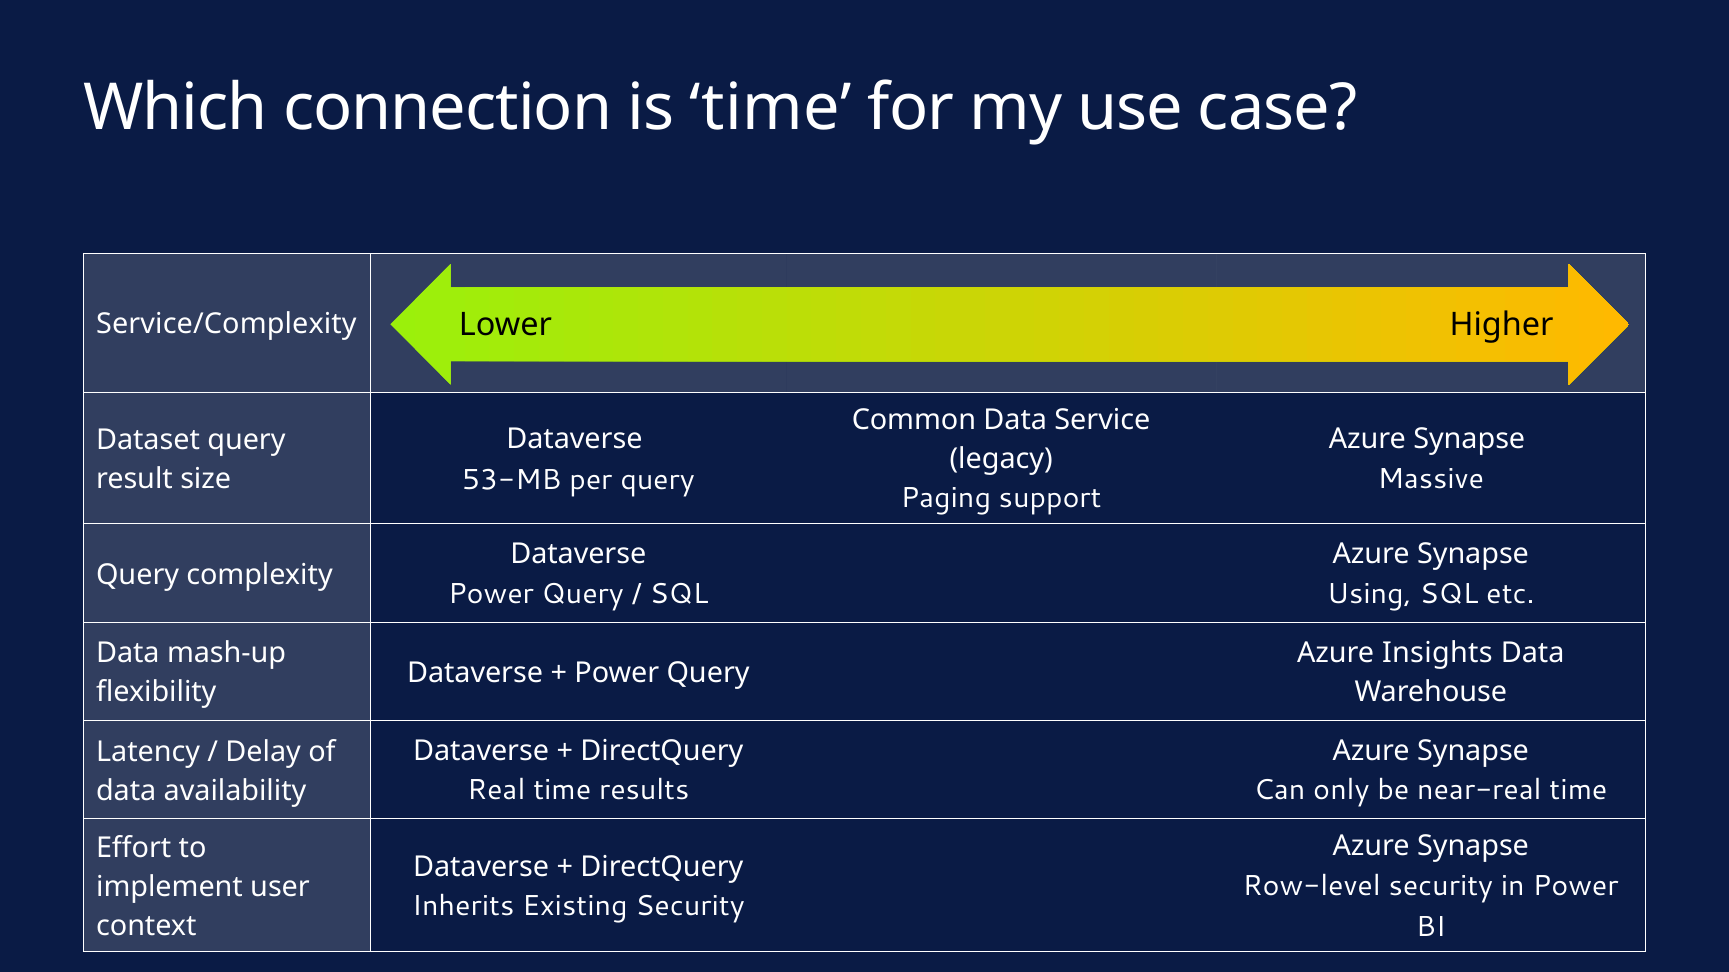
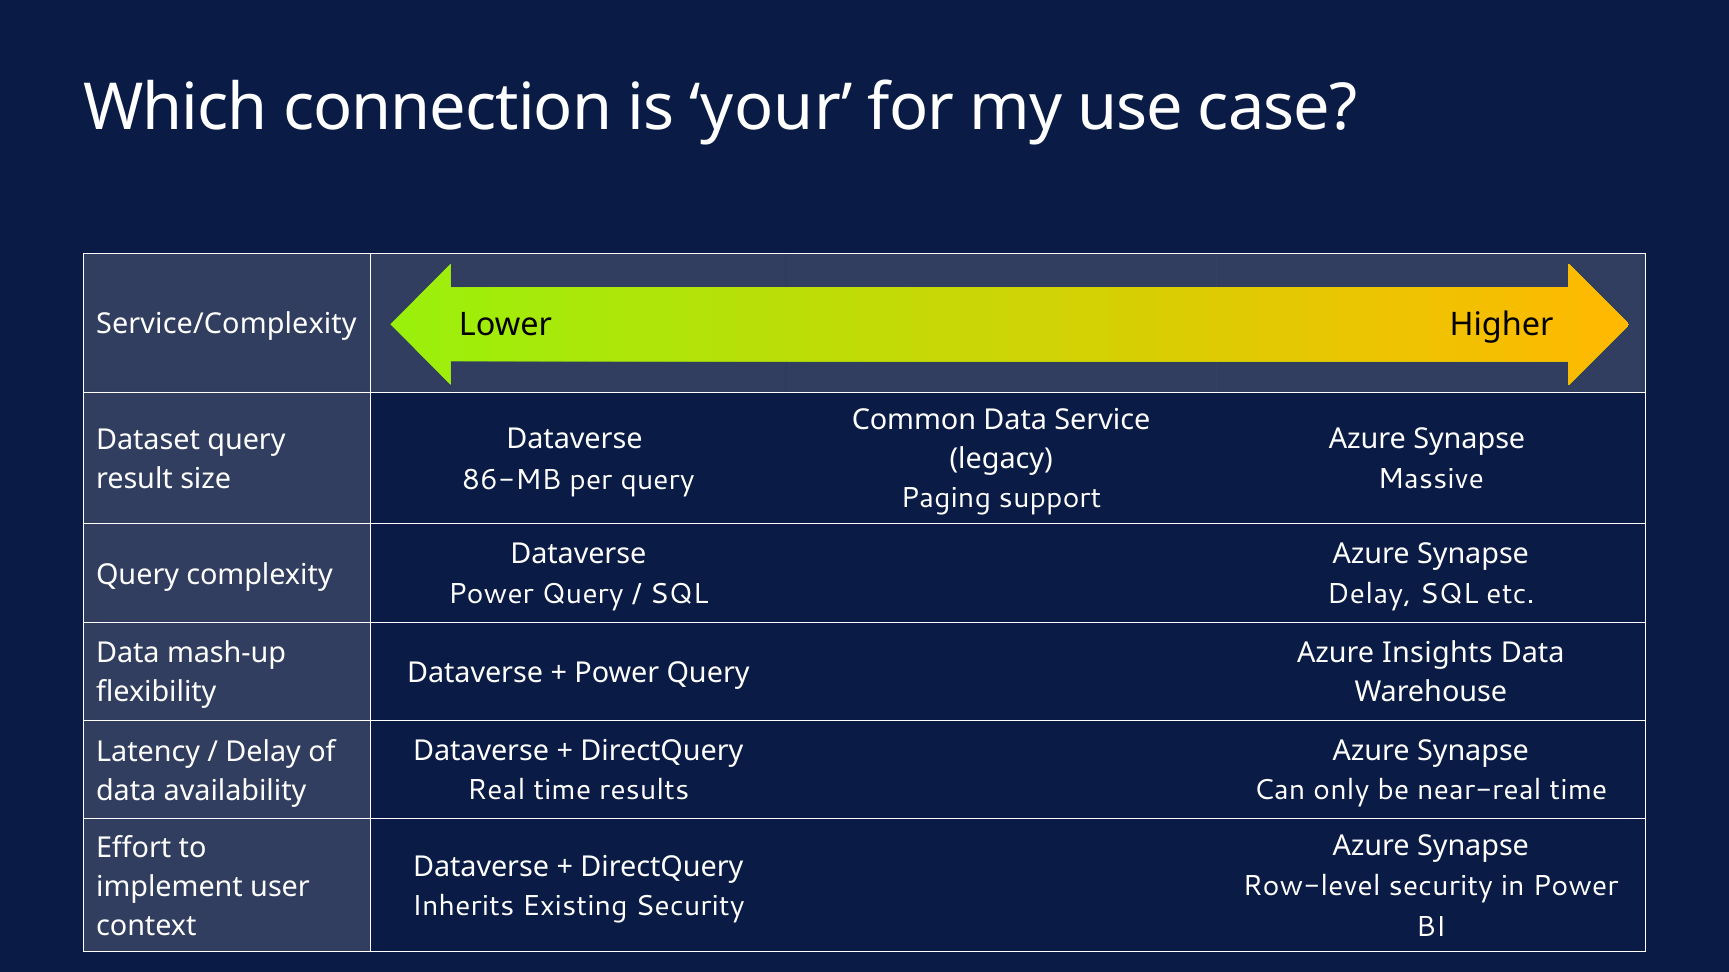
is time: time -> your
53-MB: 53-MB -> 86-MB
Using at (1369, 594): Using -> Delay
